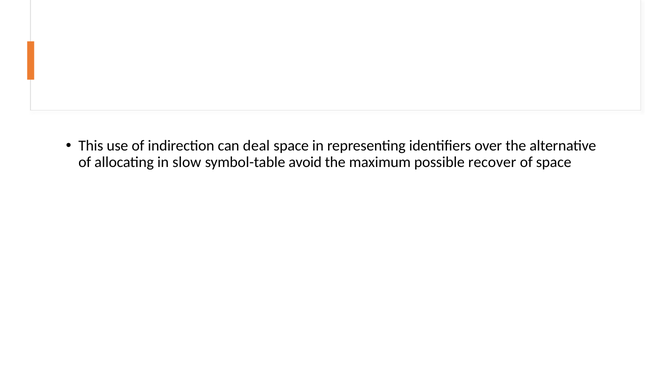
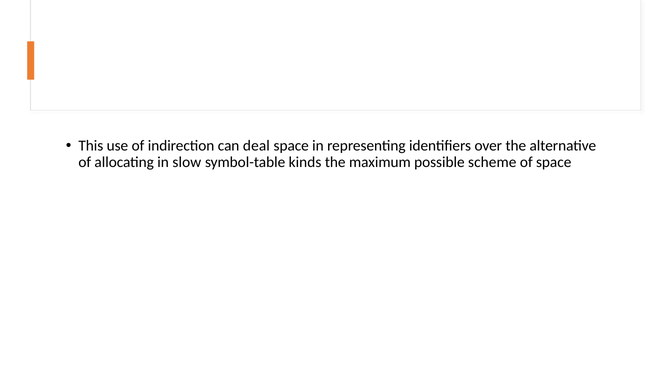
avoid: avoid -> kinds
recover: recover -> scheme
